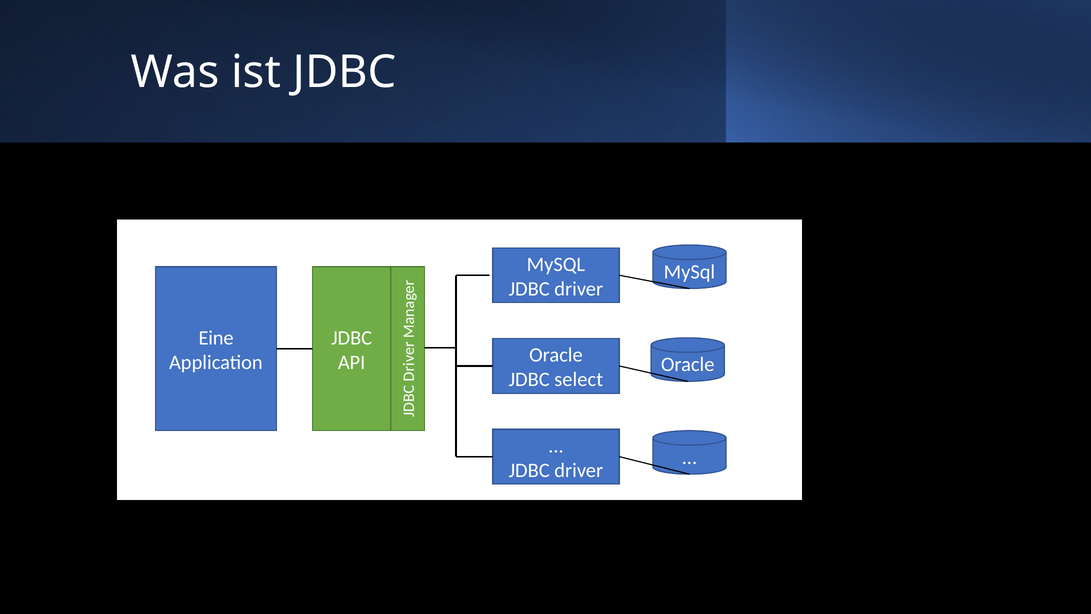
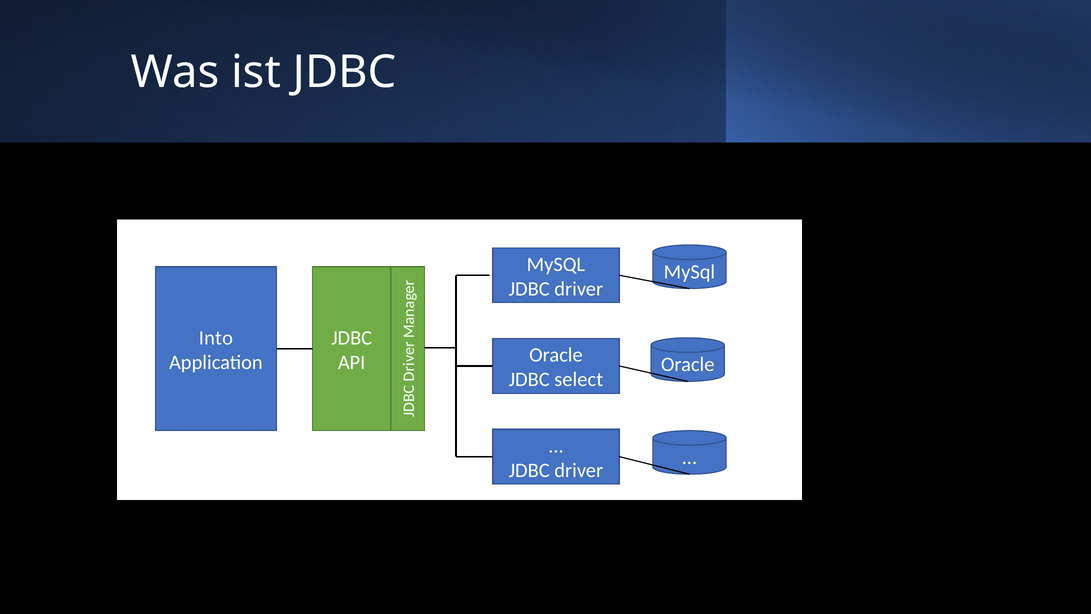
Eine: Eine -> Into
